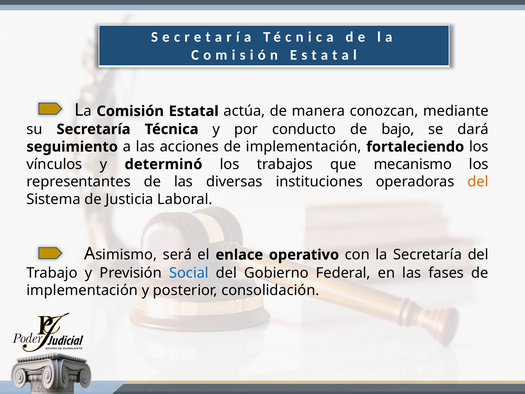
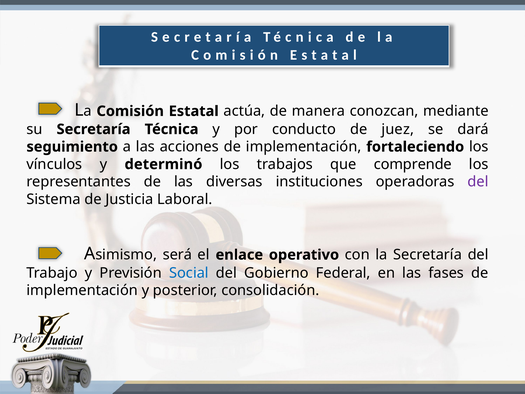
bajo: bajo -> juez
mecanismo: mecanismo -> comprende
del at (478, 182) colour: orange -> purple
